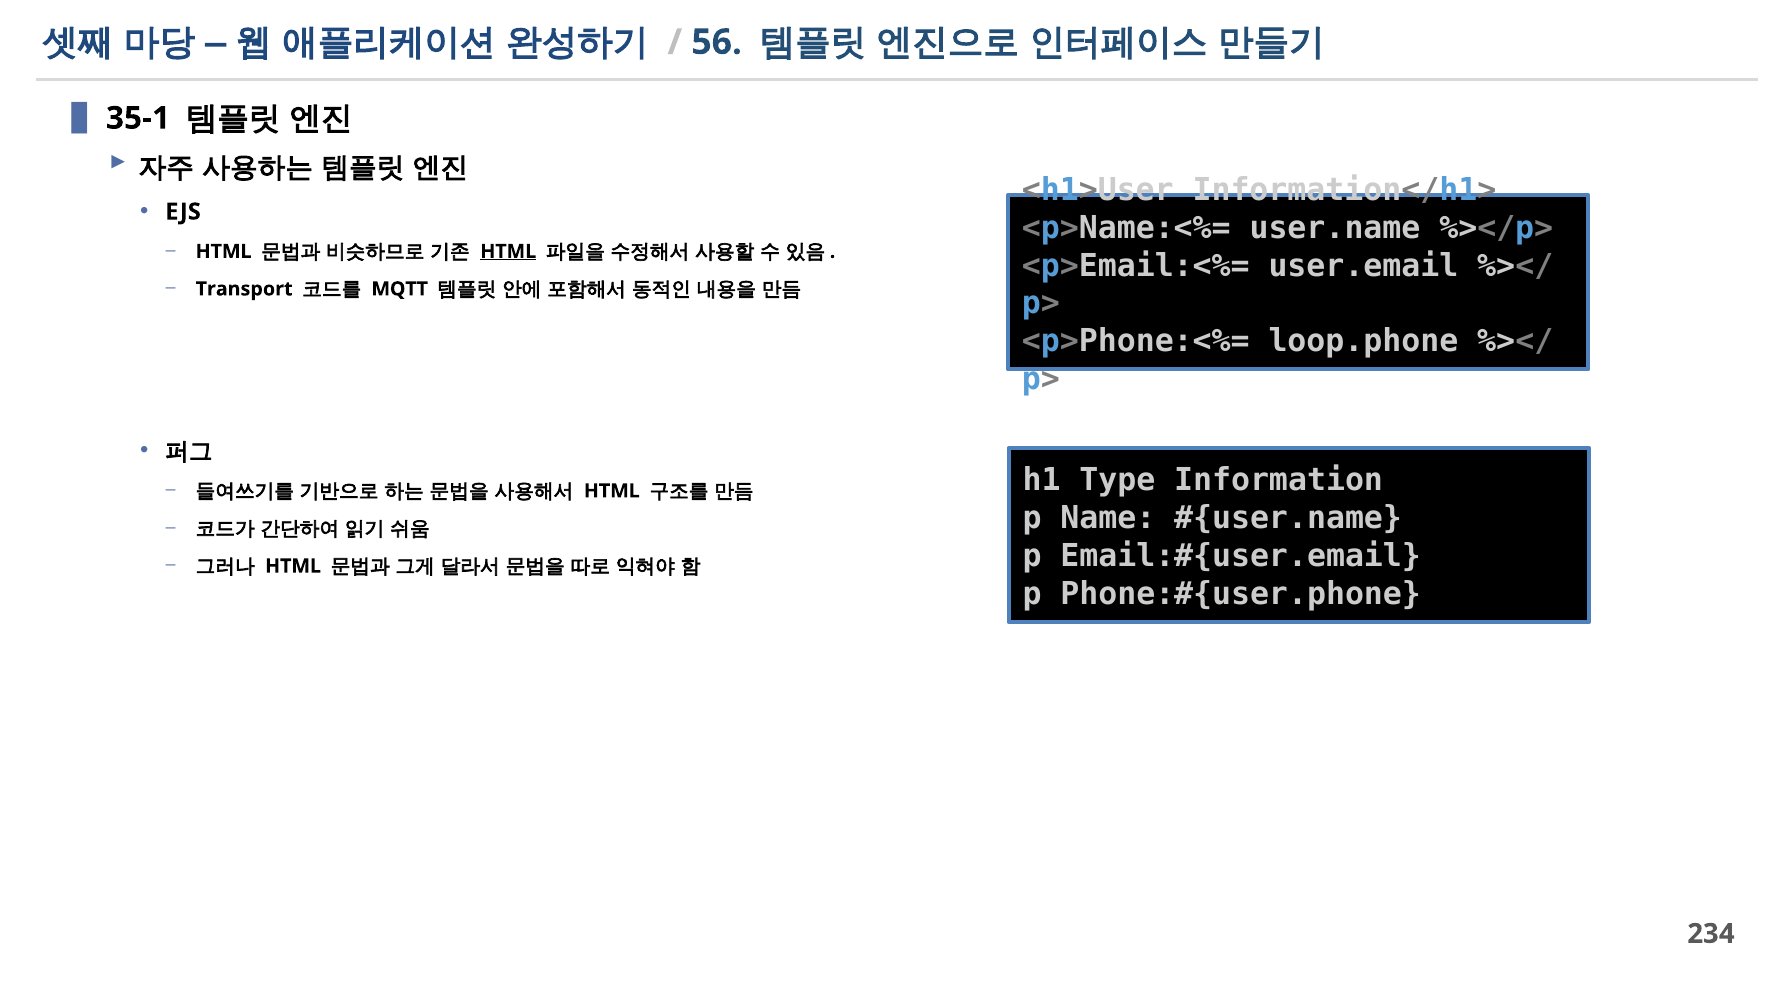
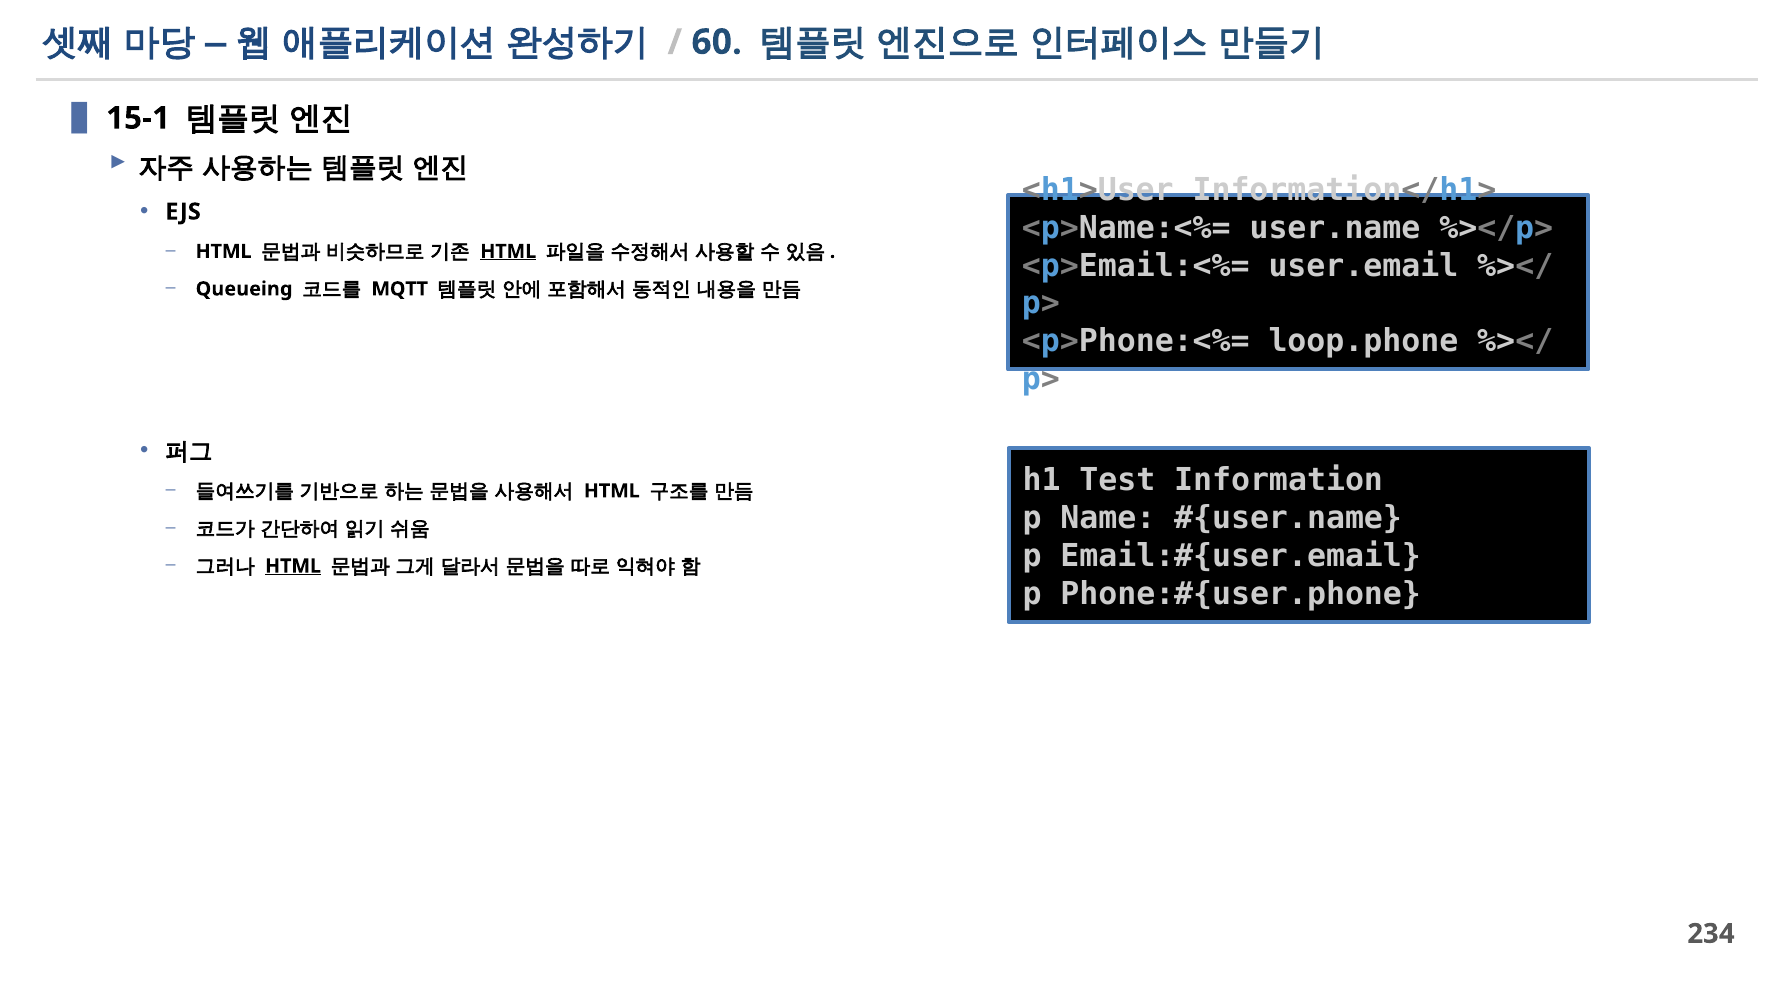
56: 56 -> 60
35-1: 35-1 -> 15-1
Transport: Transport -> Queueing
Type: Type -> Test
HTML at (293, 566) underline: none -> present
